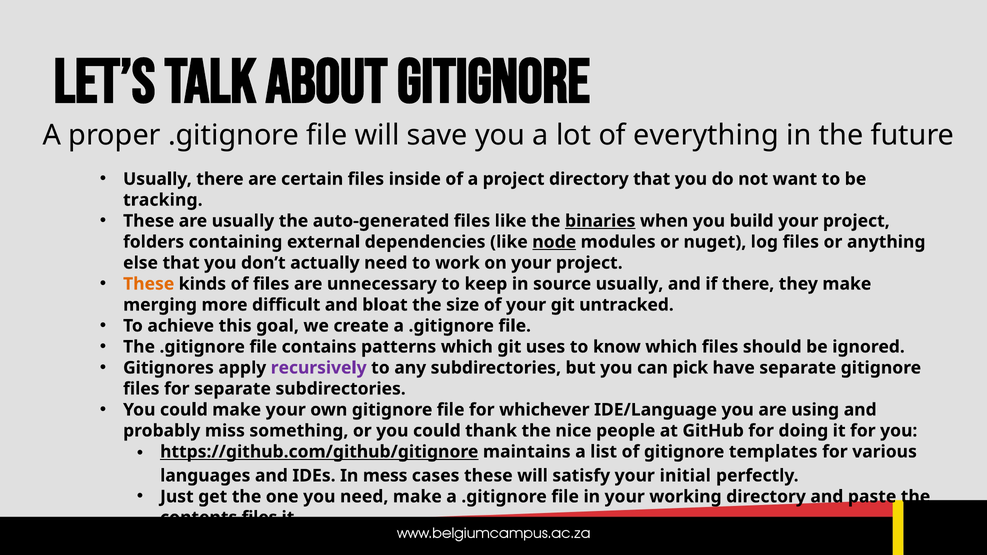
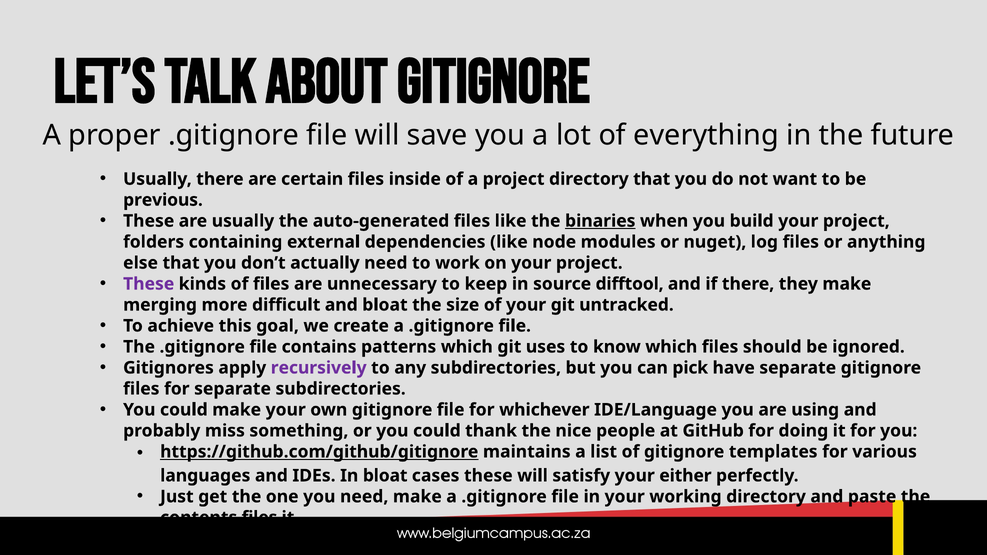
tracking: tracking -> previous
node underline: present -> none
These at (149, 284) colour: orange -> purple
source usually: usually -> difftool
In mess: mess -> bloat
initial: initial -> either
